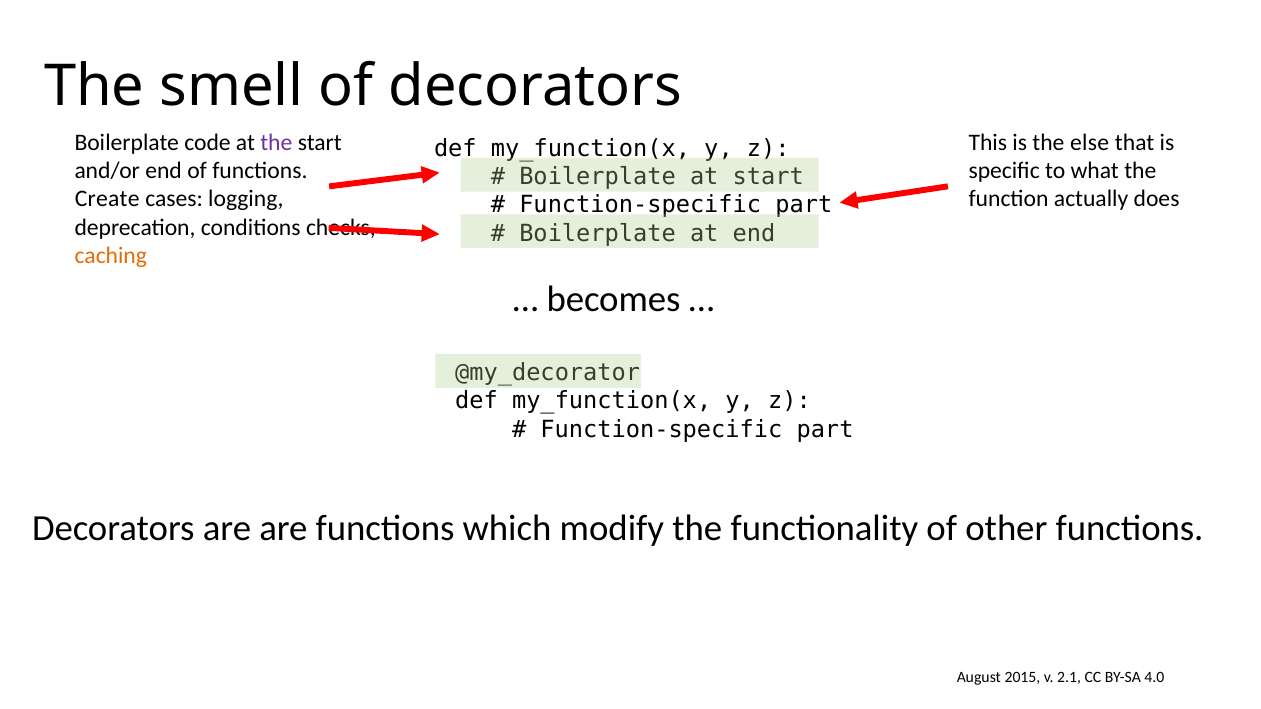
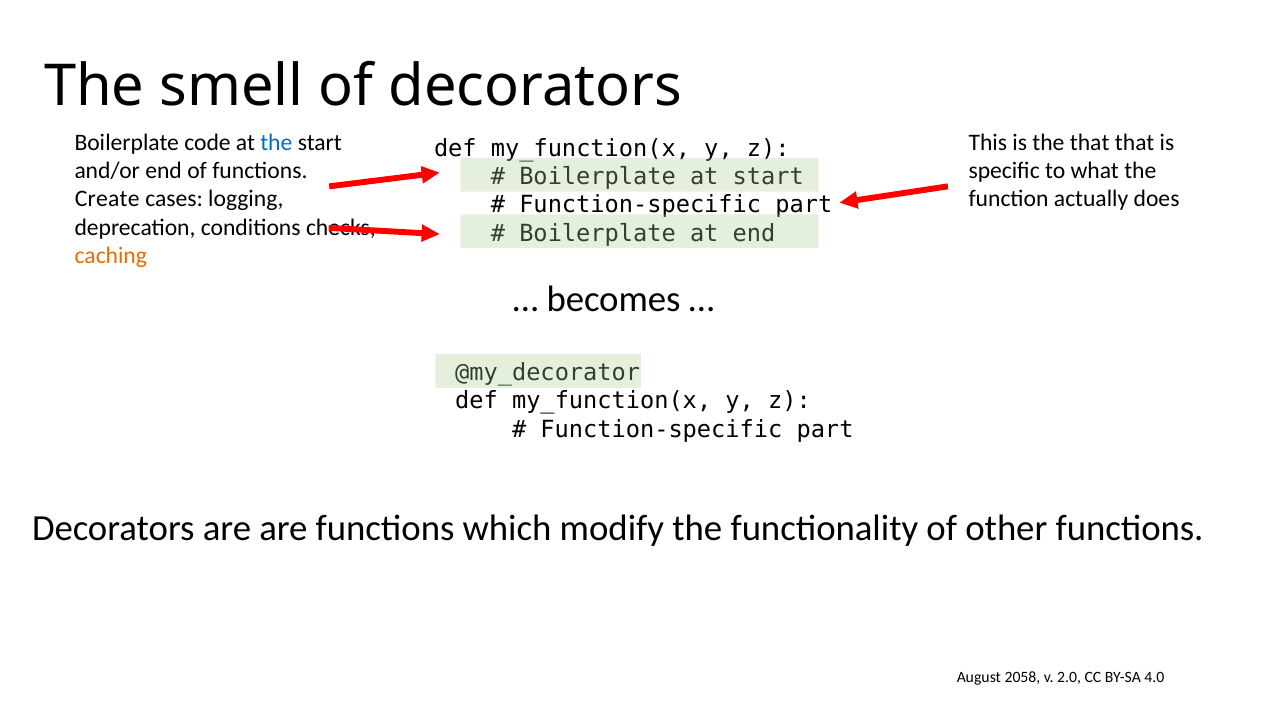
the at (276, 143) colour: purple -> blue
the else: else -> that
2015: 2015 -> 2058
2.1: 2.1 -> 2.0
